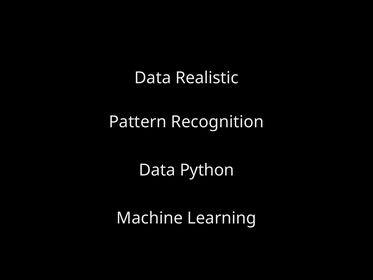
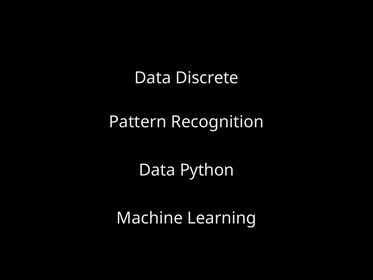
Realistic: Realistic -> Discrete
